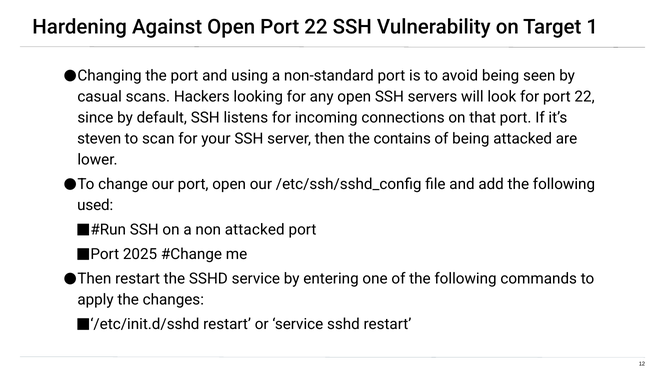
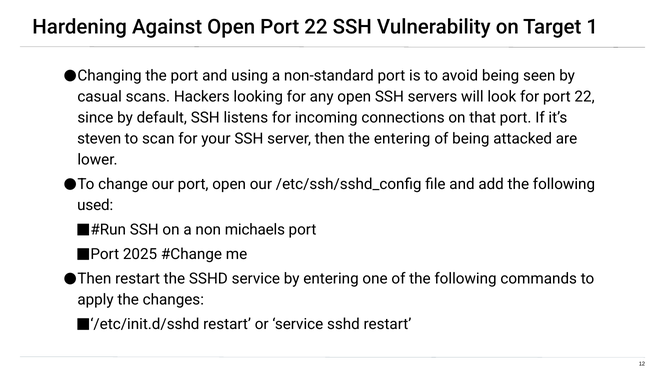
the contains: contains -> entering
non attacked: attacked -> michaels
